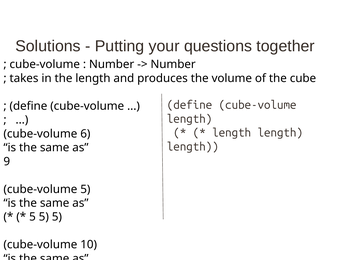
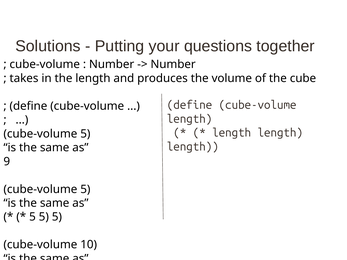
6 at (85, 134): 6 -> 5
